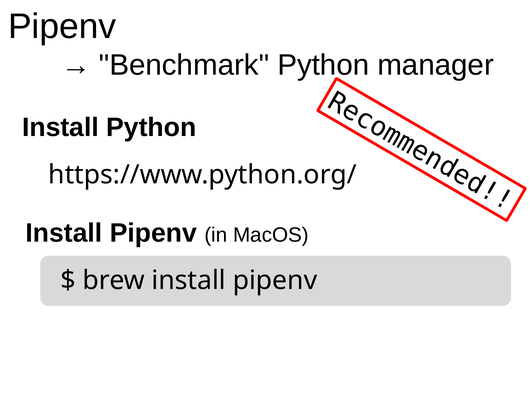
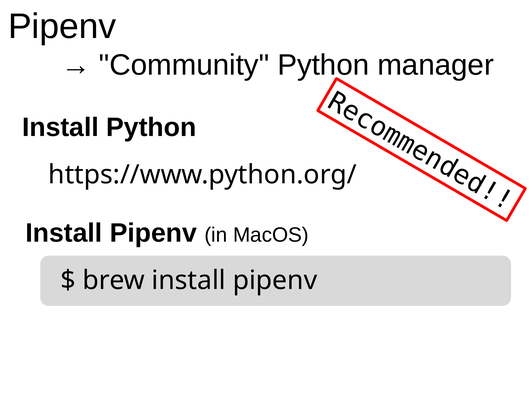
Benchmark: Benchmark -> Community
